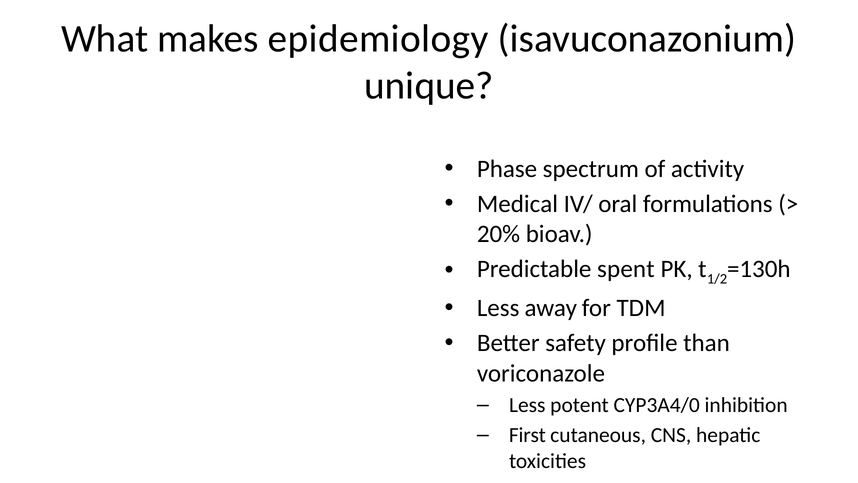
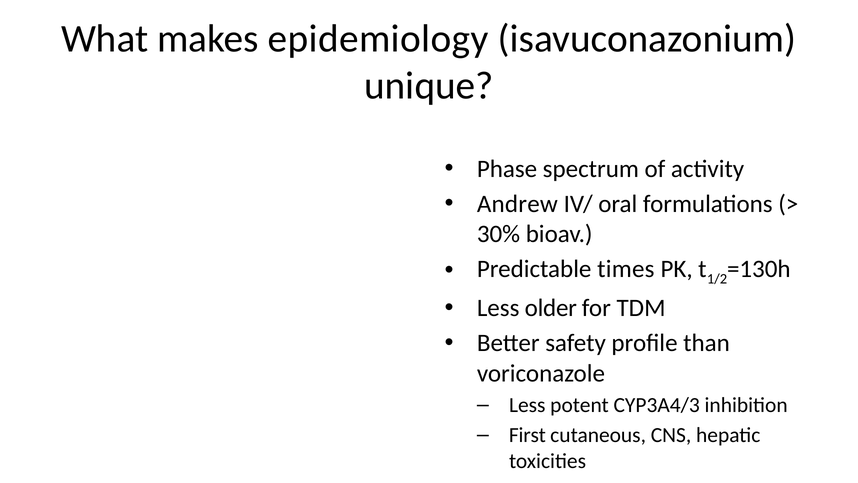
Medical: Medical -> Andrew
20%: 20% -> 30%
spent: spent -> times
away: away -> older
CYP3A4/0: CYP3A4/0 -> CYP3A4/3
